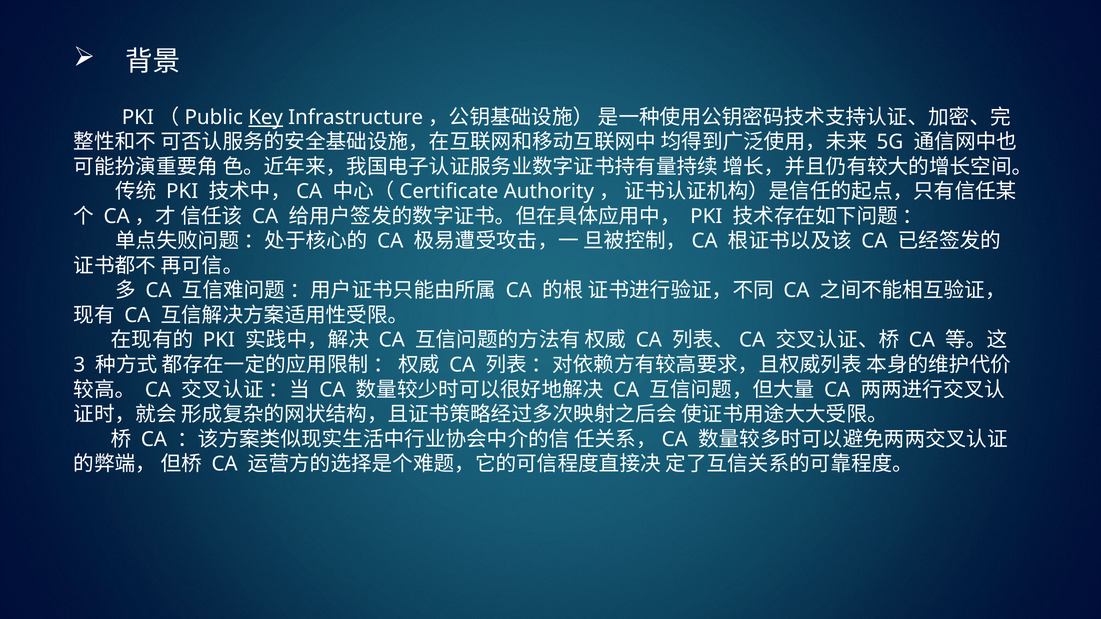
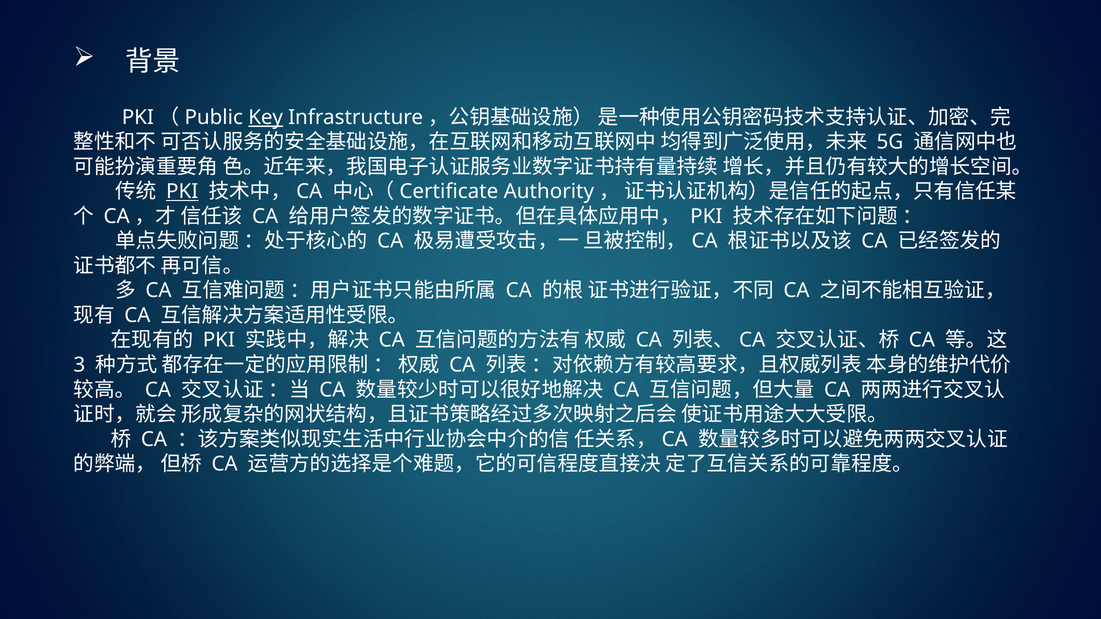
PKI at (182, 192) underline: none -> present
